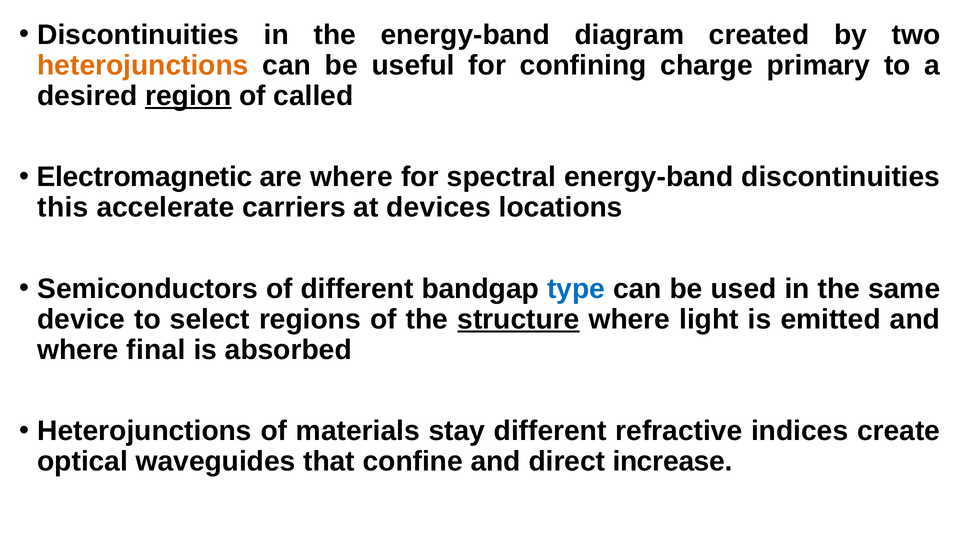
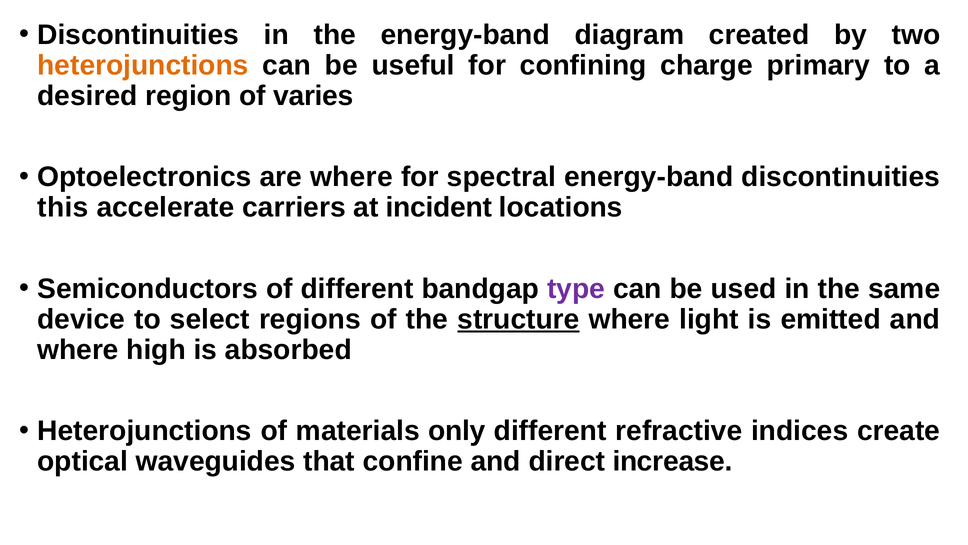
region underline: present -> none
called: called -> varies
Electromagnetic: Electromagnetic -> Optoelectronics
devices: devices -> incident
type colour: blue -> purple
final: final -> high
stay: stay -> only
